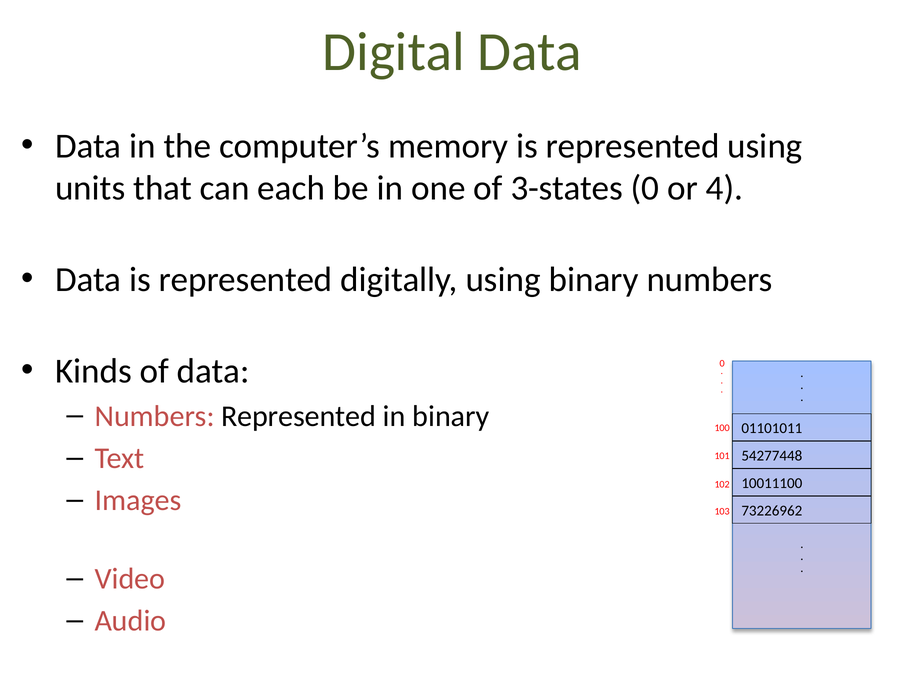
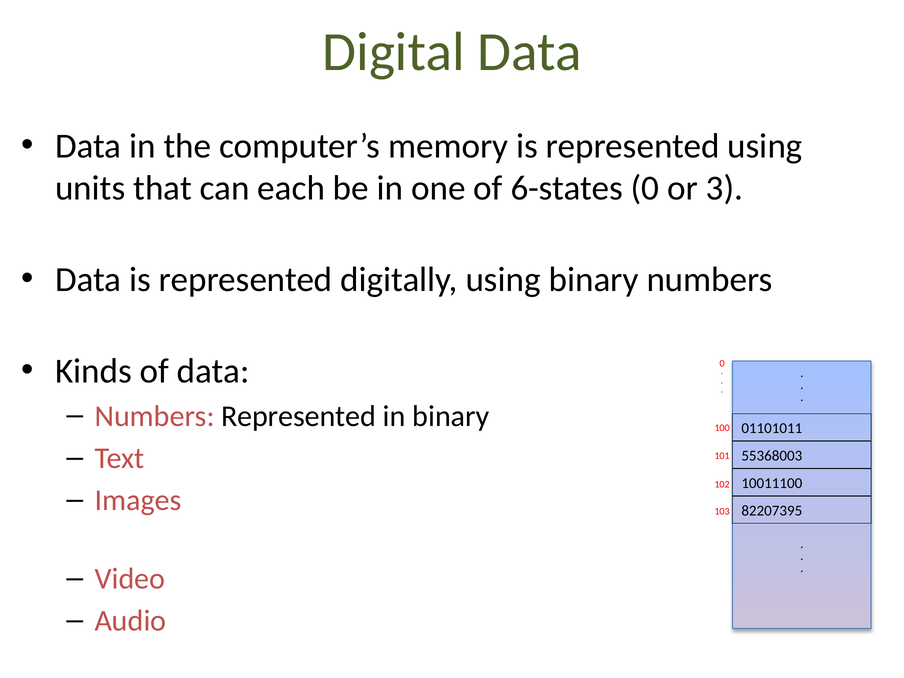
3-states: 3-states -> 6-states
4: 4 -> 3
54277448: 54277448 -> 55368003
73226962: 73226962 -> 82207395
